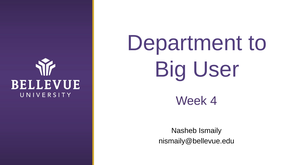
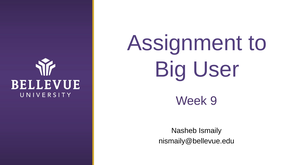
Department: Department -> Assignment
4: 4 -> 9
